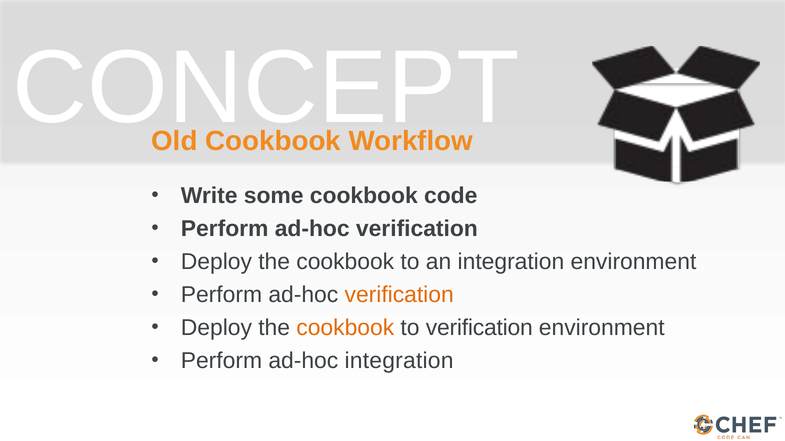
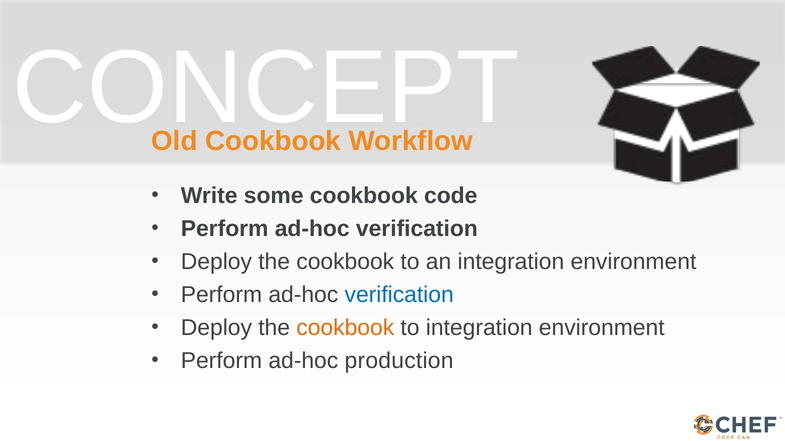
verification at (399, 295) colour: orange -> blue
to verification: verification -> integration
ad-hoc integration: integration -> production
